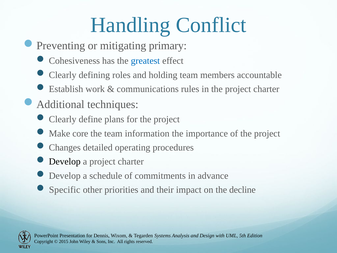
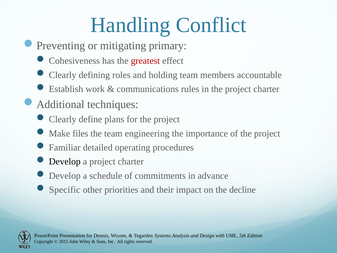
greatest colour: blue -> red
core: core -> files
information: information -> engineering
Changes: Changes -> Familiar
